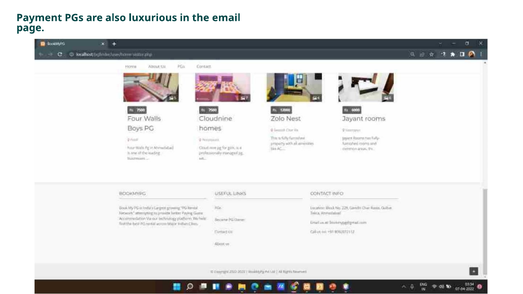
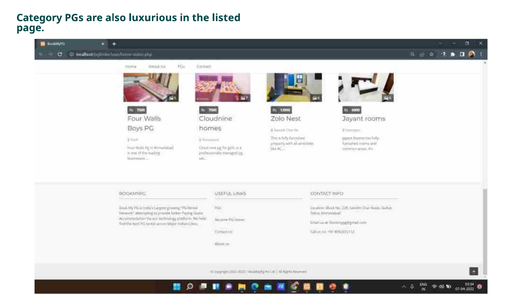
Payment: Payment -> Category
email: email -> listed
